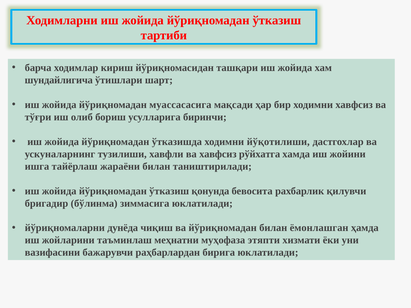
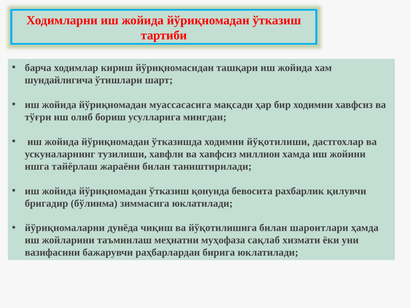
биринчи: биринчи -> мингдан
рўйхатга: рўйхатга -> миллион
ва йўриқномадан: йўриқномадан -> йўқотилишига
ёмонлашган: ёмонлашган -> шароитлари
этяпти: этяпти -> сақлаб
